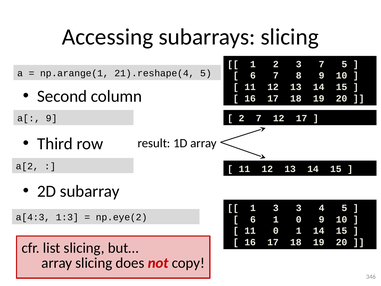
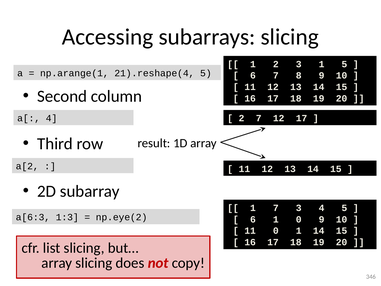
3 7: 7 -> 1
a[ 9: 9 -> 4
1 3: 3 -> 7
a[4:3: a[4:3 -> a[6:3
